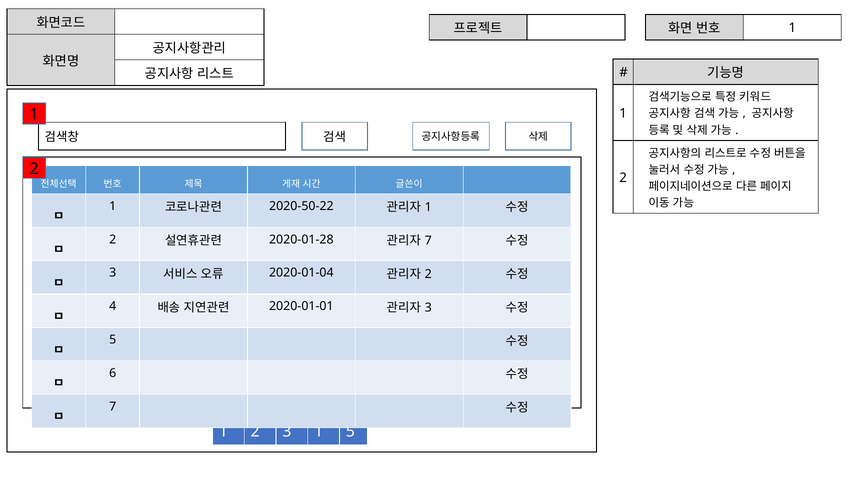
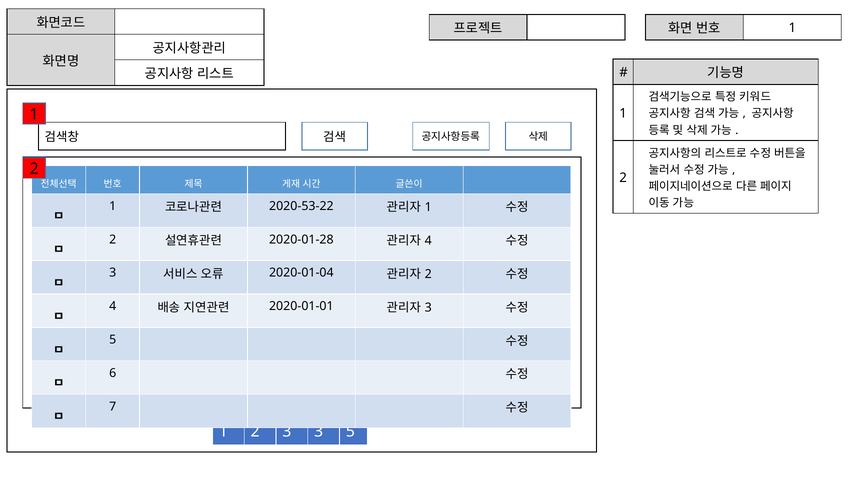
2020-50-22: 2020-50-22 -> 2020-53-22
7 at (428, 241): 7 -> 4
3 1: 1 -> 3
